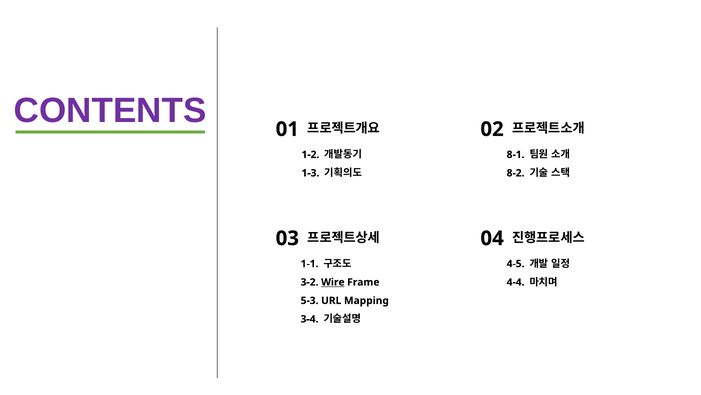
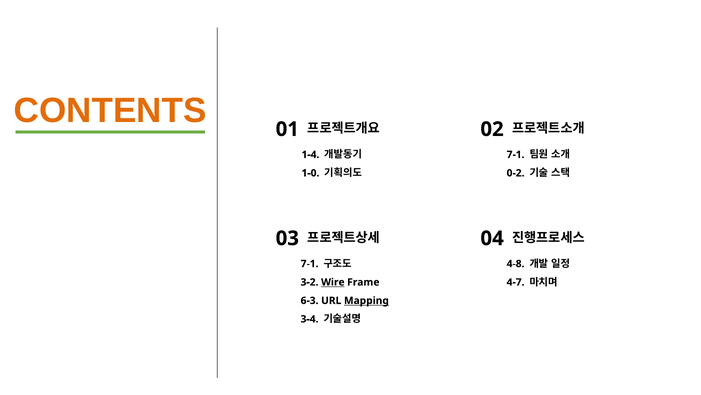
CONTENTS colour: purple -> orange
1-2: 1-2 -> 1-4
8-1 at (516, 154): 8-1 -> 7-1
1-3: 1-3 -> 1-0
8-2: 8-2 -> 0-2
1-1 at (310, 263): 1-1 -> 7-1
4-5: 4-5 -> 4-8
4-4: 4-4 -> 4-7
5-3: 5-3 -> 6-3
Mapping underline: none -> present
